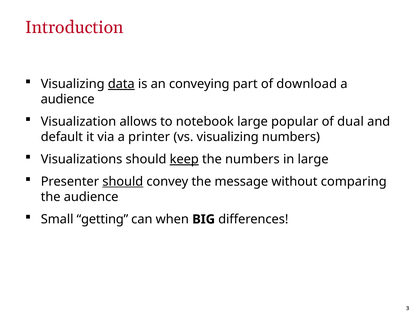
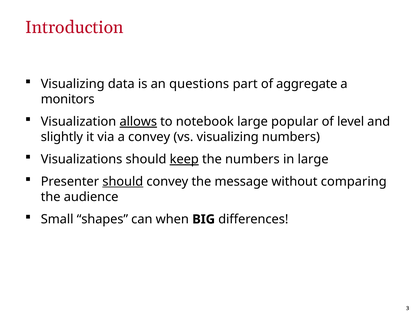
data underline: present -> none
conveying: conveying -> questions
download: download -> aggregate
audience at (68, 99): audience -> monitors
allows underline: none -> present
dual: dual -> level
default: default -> slightly
a printer: printer -> convey
getting: getting -> shapes
